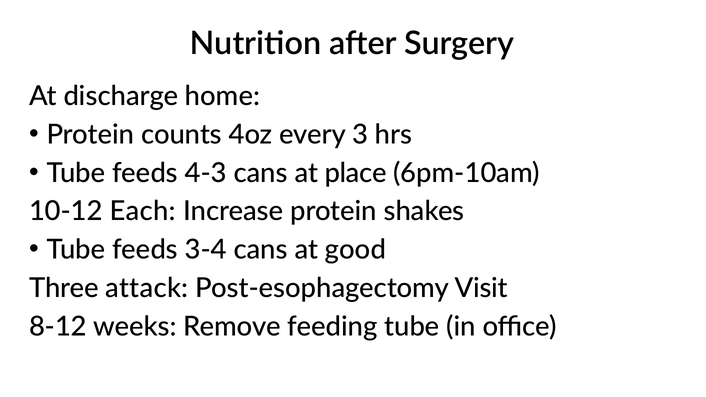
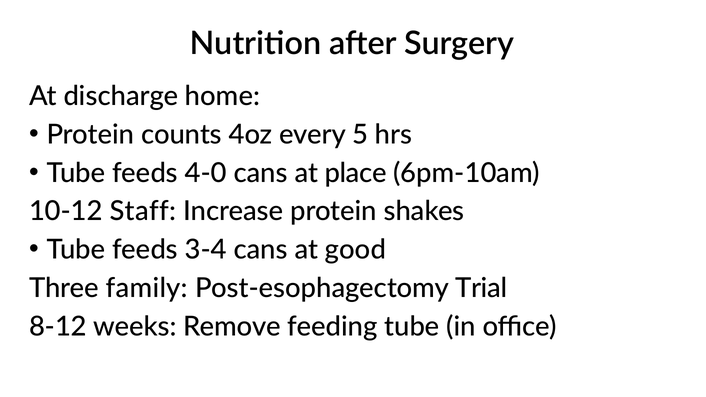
3: 3 -> 5
4-3: 4-3 -> 4-0
Each: Each -> Staff
attack: attack -> family
Visit: Visit -> Trial
